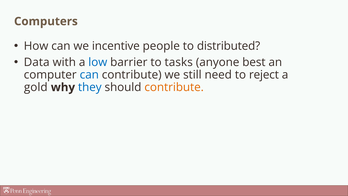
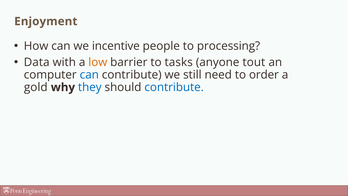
Computers: Computers -> Enjoyment
distributed: distributed -> processing
low colour: blue -> orange
best: best -> tout
reject: reject -> order
contribute at (174, 87) colour: orange -> blue
